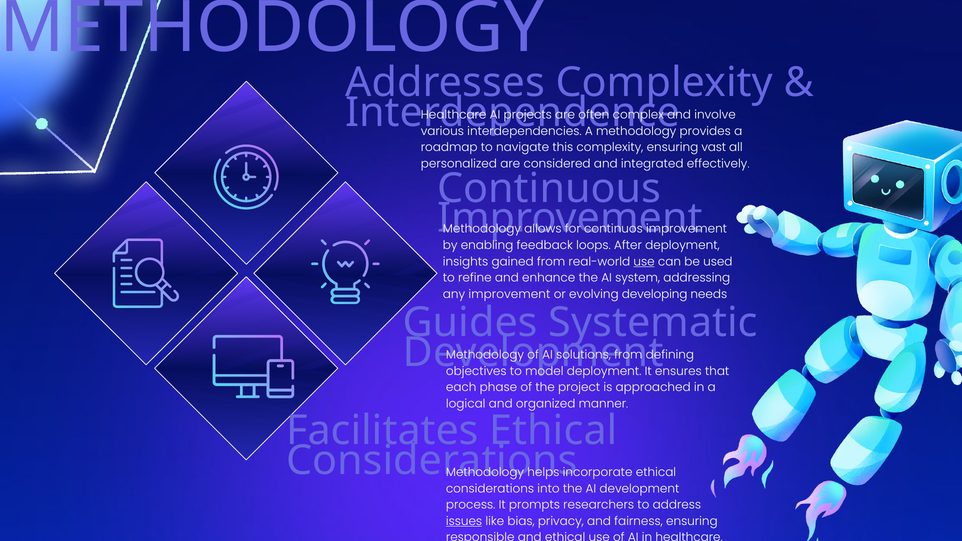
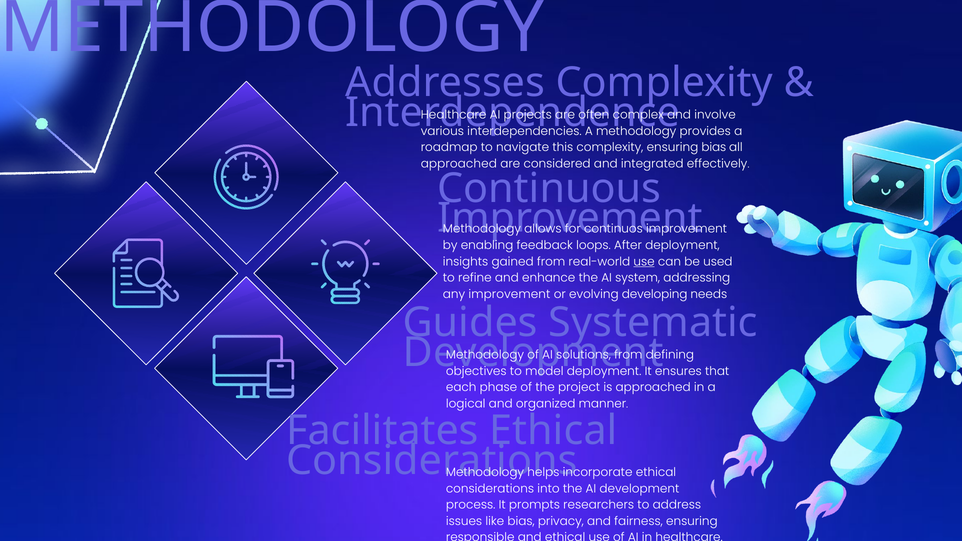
ensuring vast: vast -> bias
personalized at (459, 164): personalized -> approached
issues underline: present -> none
